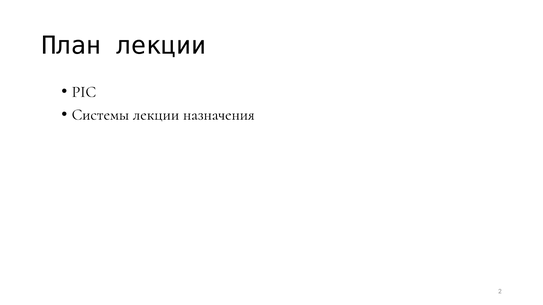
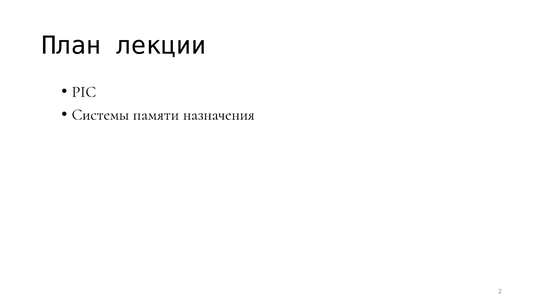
Системы лекции: лекции -> памяти
